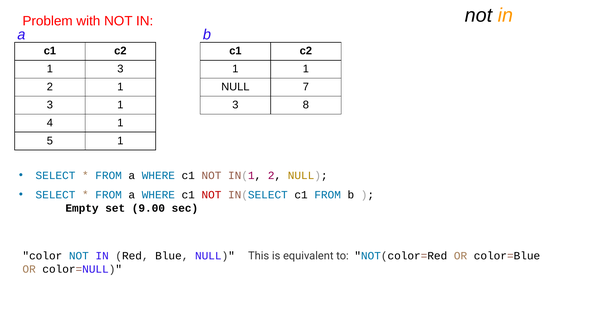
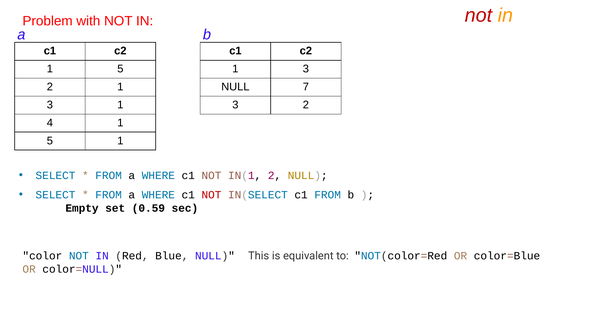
not at (479, 15) colour: black -> red
3 at (120, 69): 3 -> 5
1 at (306, 69): 1 -> 3
3 8: 8 -> 2
9.00: 9.00 -> 0.59
